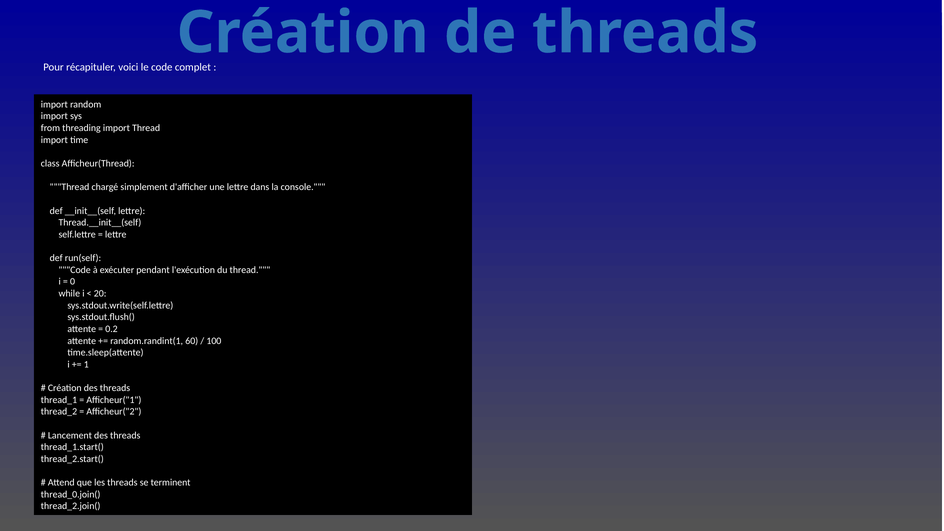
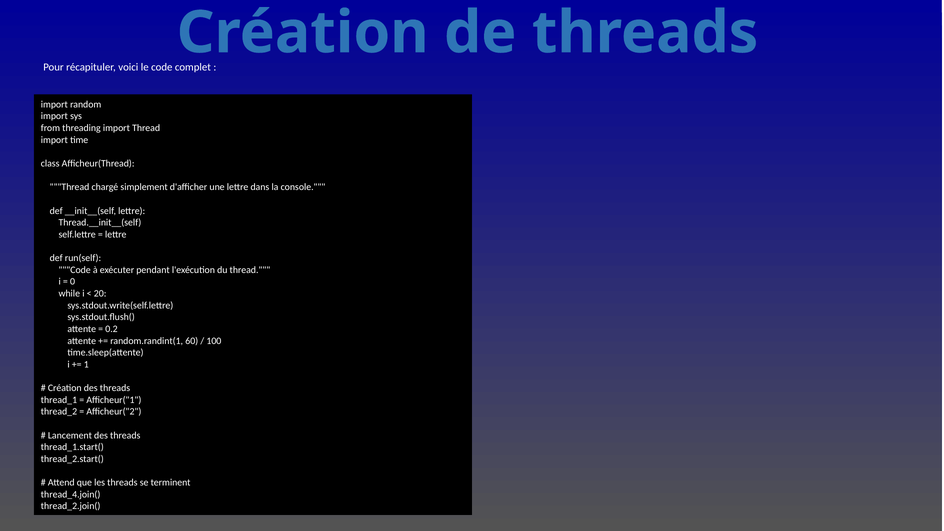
thread_0.join(: thread_0.join( -> thread_4.join(
